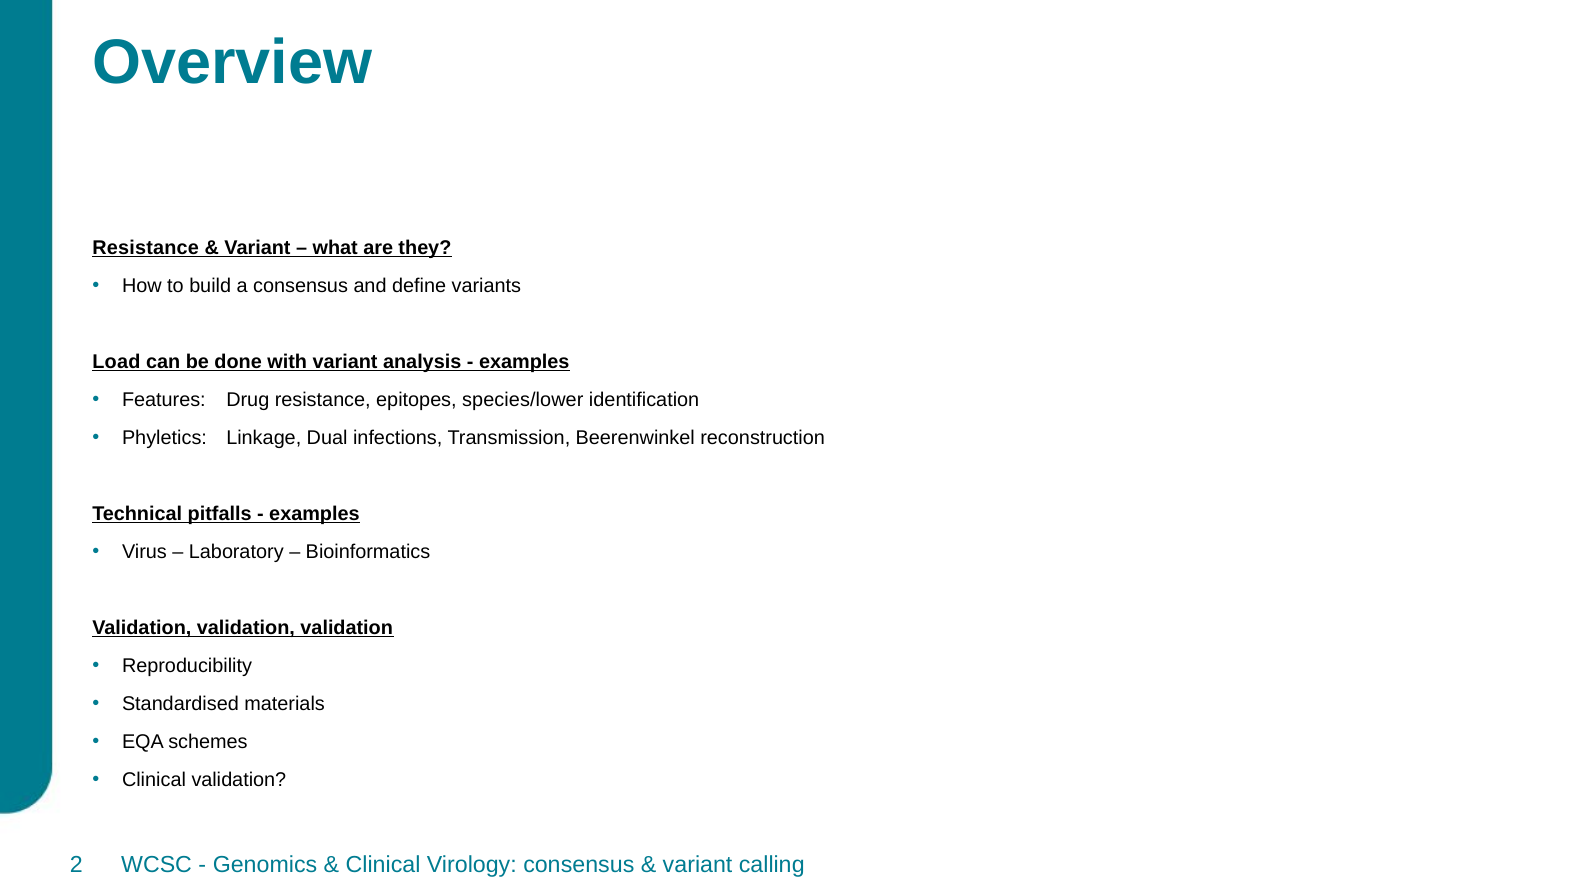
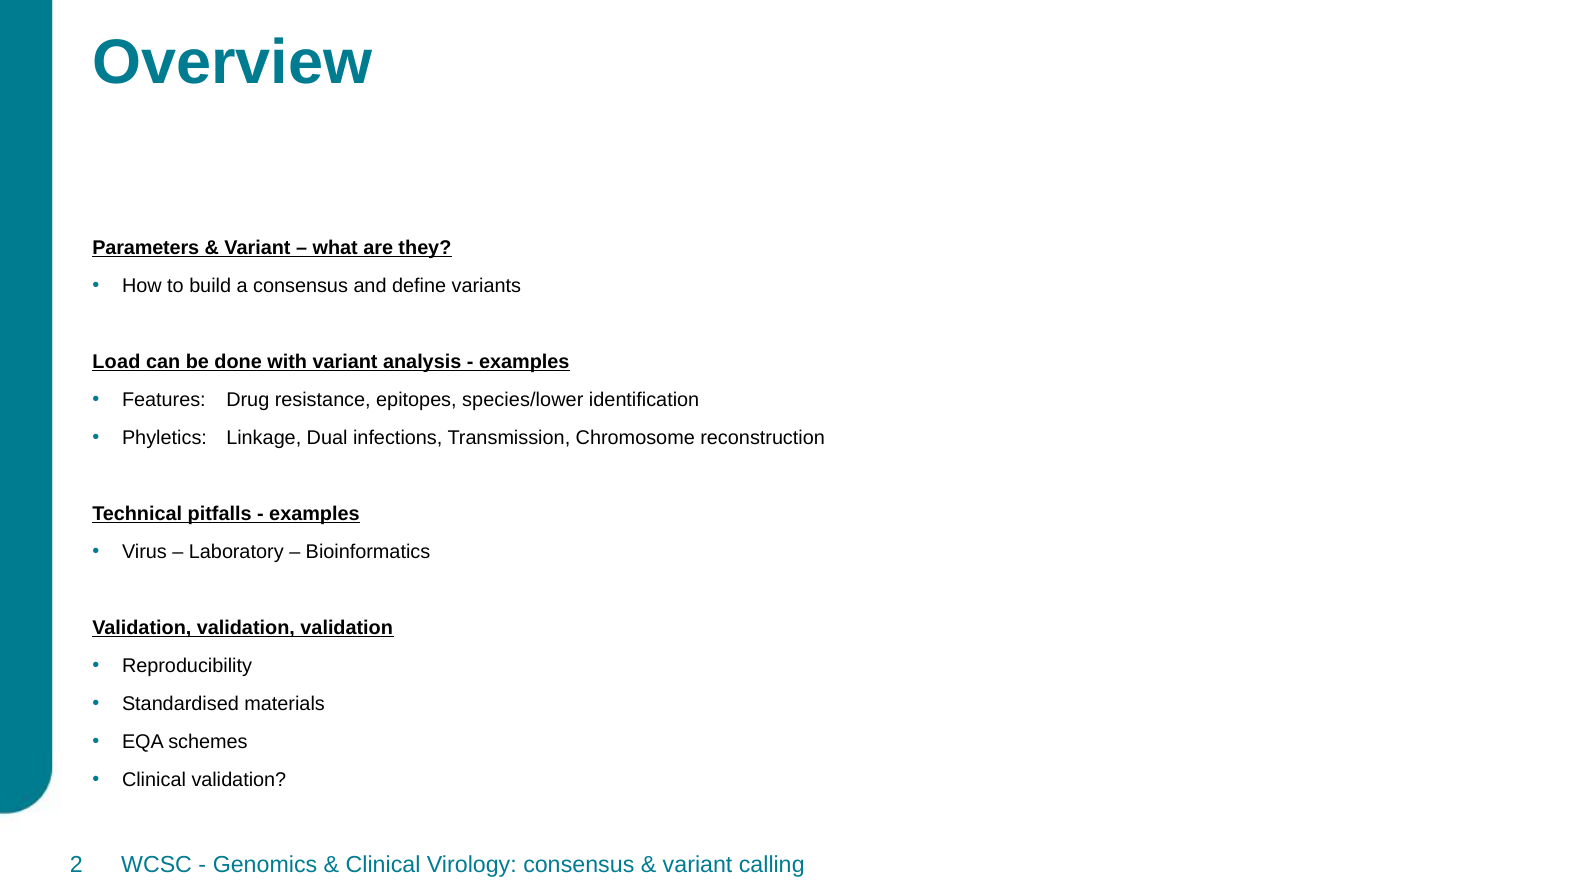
Resistance at (146, 248): Resistance -> Parameters
Beerenwinkel: Beerenwinkel -> Chromosome
